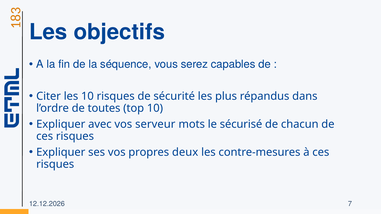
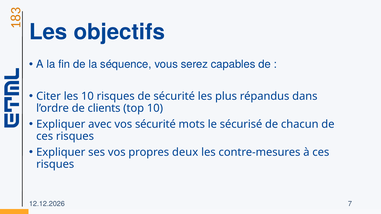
toutes: toutes -> clients
vos serveur: serveur -> sécurité
